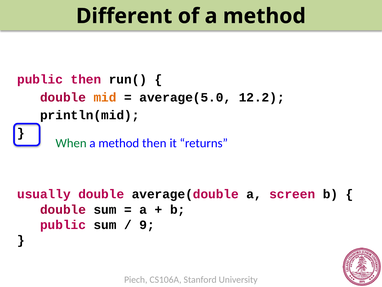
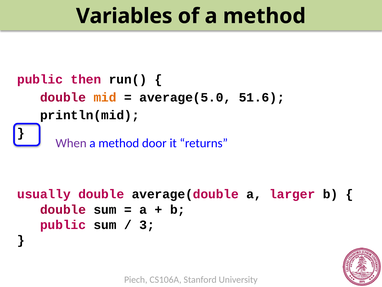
Different: Different -> Variables
12.2: 12.2 -> 51.6
When colour: green -> purple
method then: then -> door
screen: screen -> larger
9: 9 -> 3
